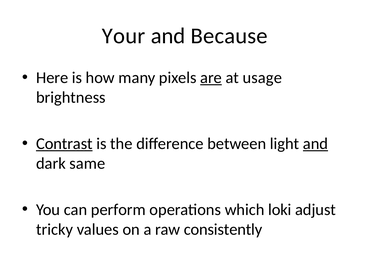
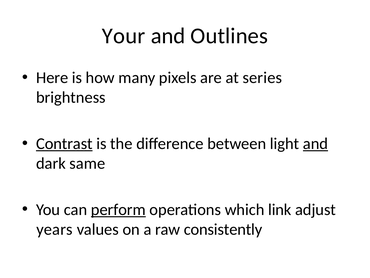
Because: Because -> Outlines
are underline: present -> none
usage: usage -> series
perform underline: none -> present
loki: loki -> link
tricky: tricky -> years
